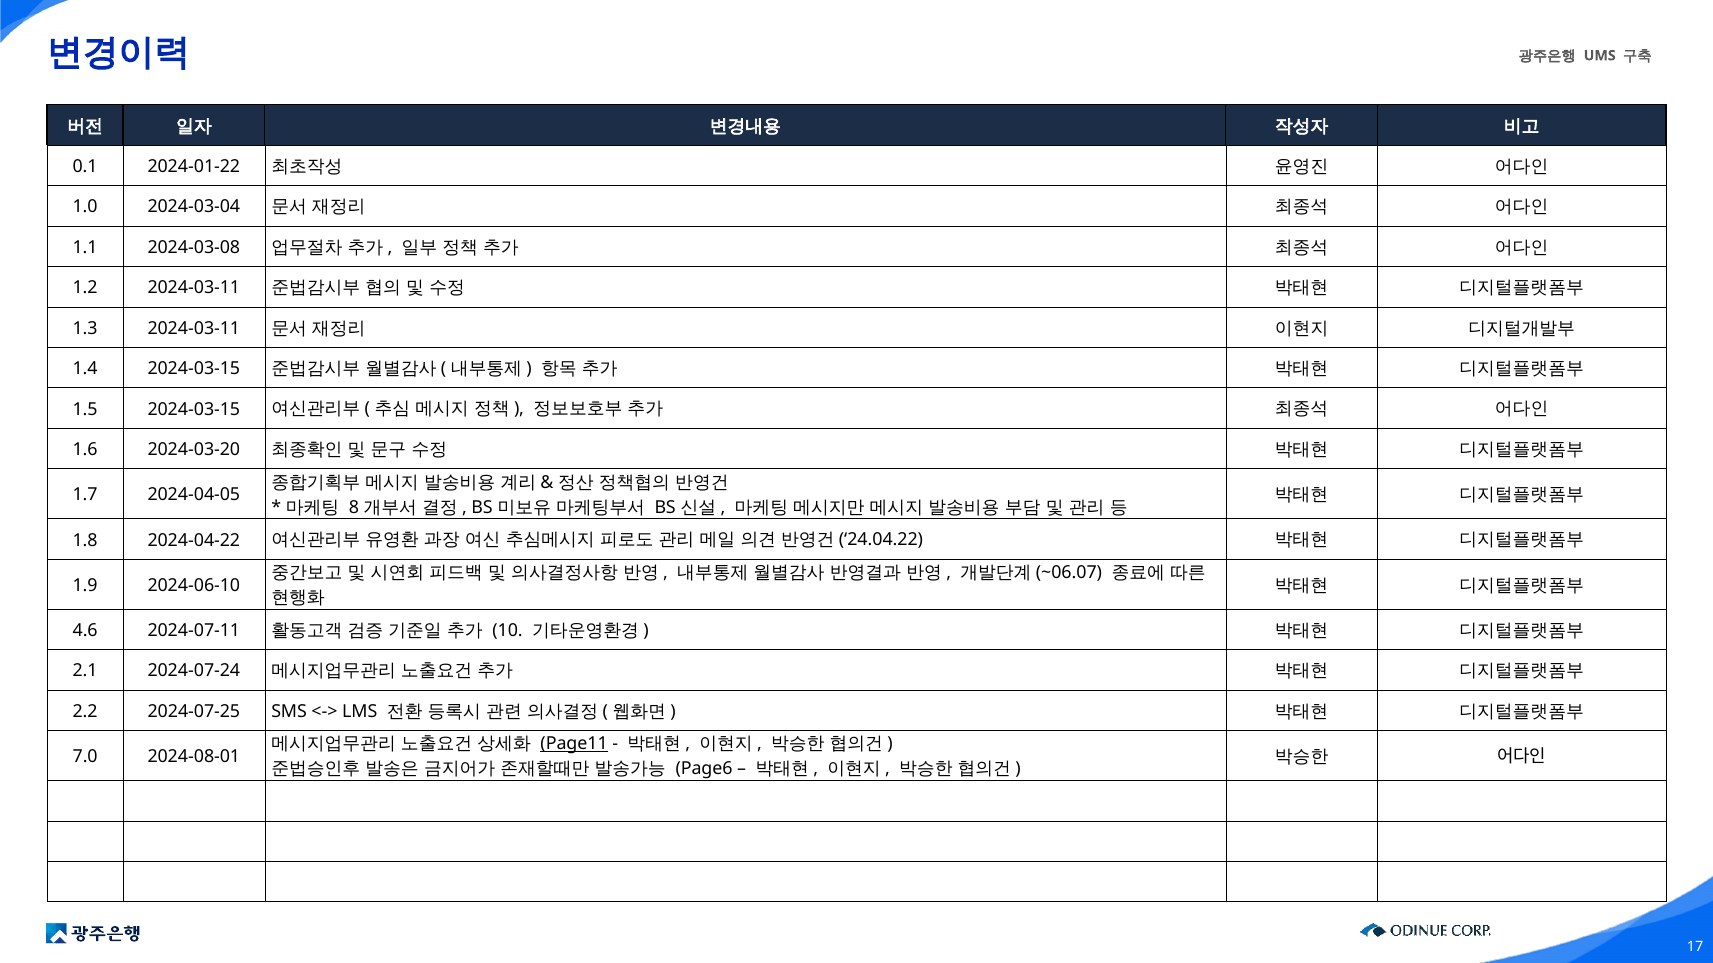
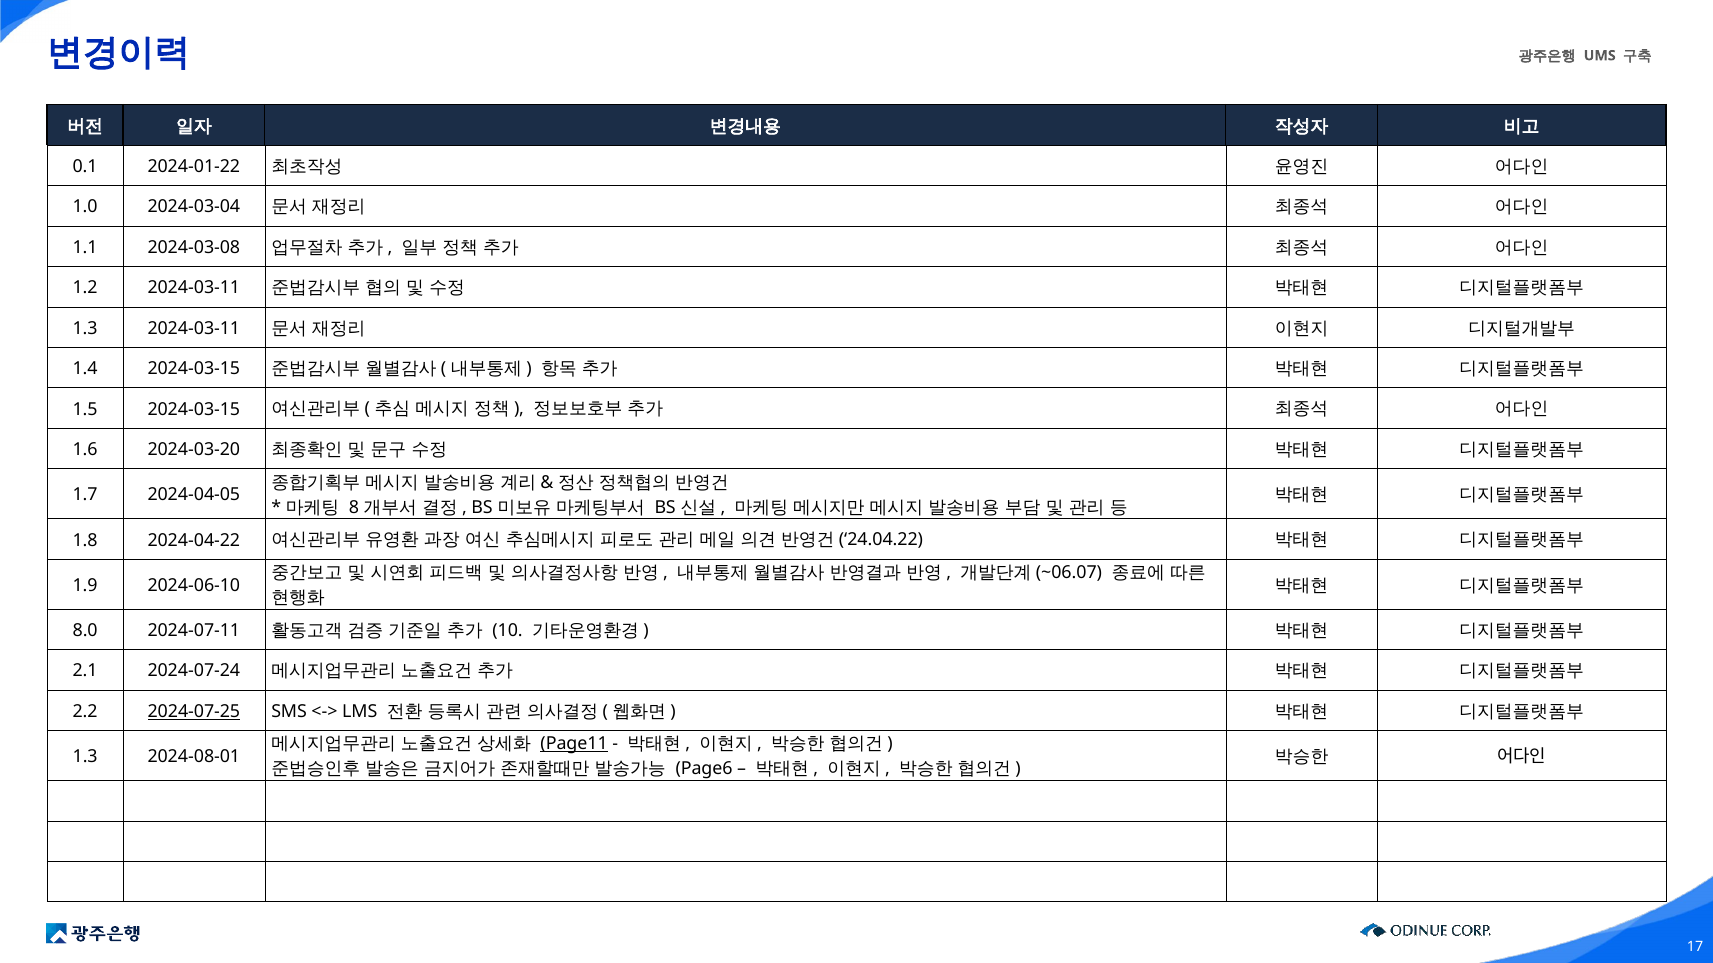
4.6: 4.6 -> 8.0
2024-07-25 underline: none -> present
7.0 at (85, 757): 7.0 -> 1.3
